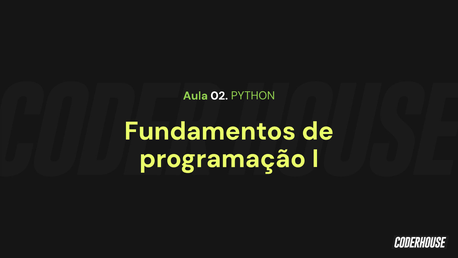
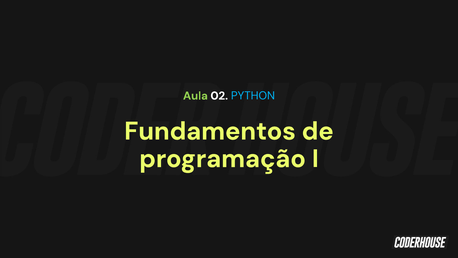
PYTHON colour: light green -> light blue
